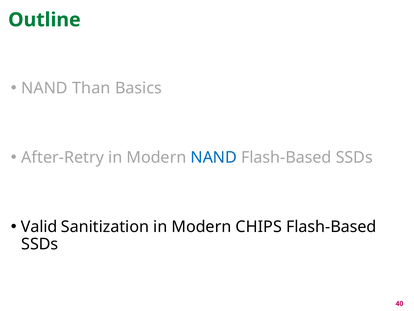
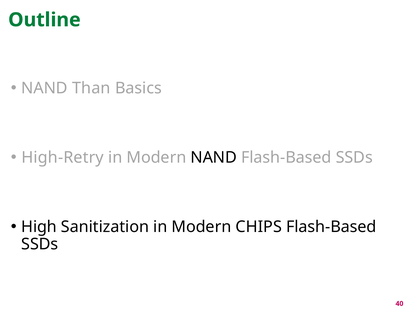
After-Retry: After-Retry -> High-Retry
NAND at (214, 157) colour: blue -> black
Valid: Valid -> High
